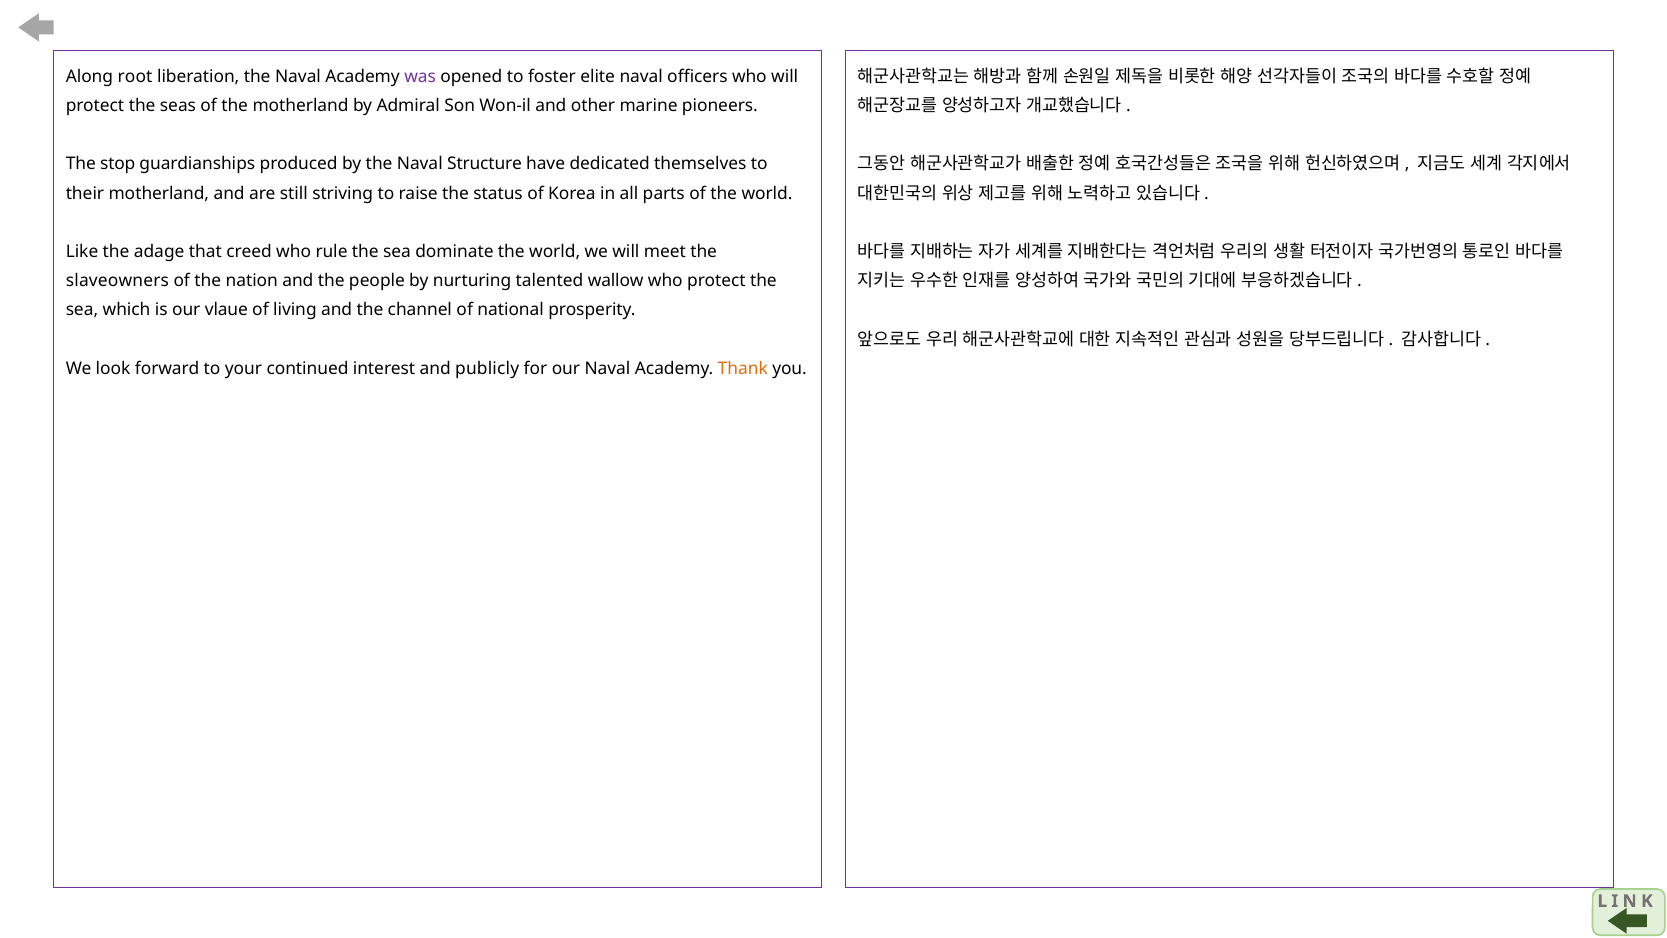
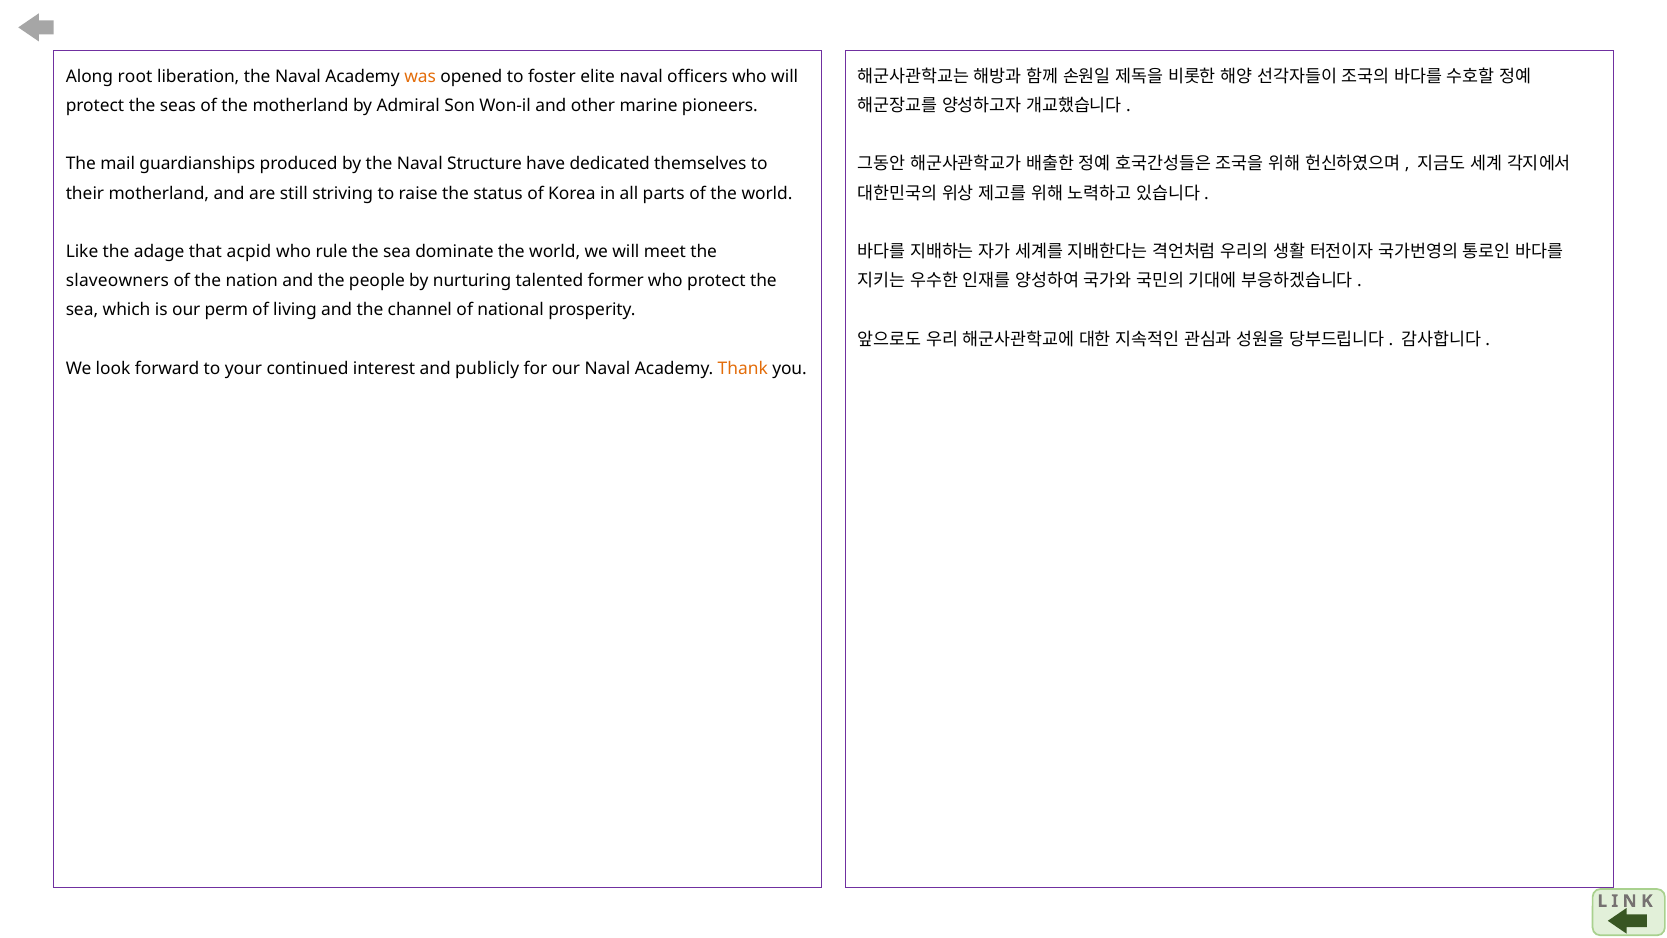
was colour: purple -> orange
stop: stop -> mail
creed: creed -> acpid
wallow: wallow -> former
vlaue: vlaue -> perm
